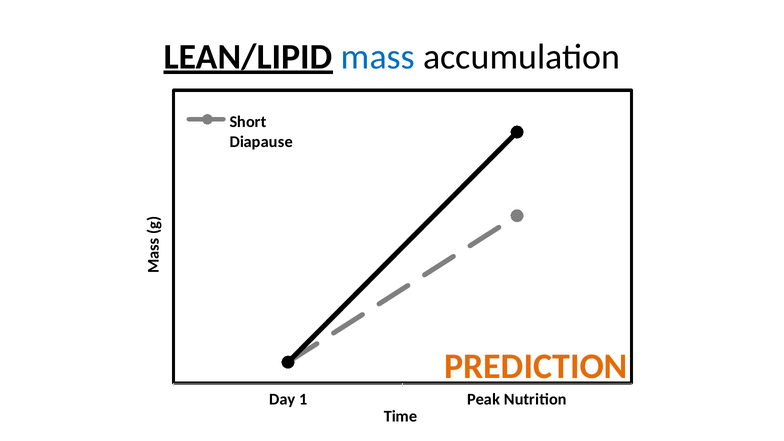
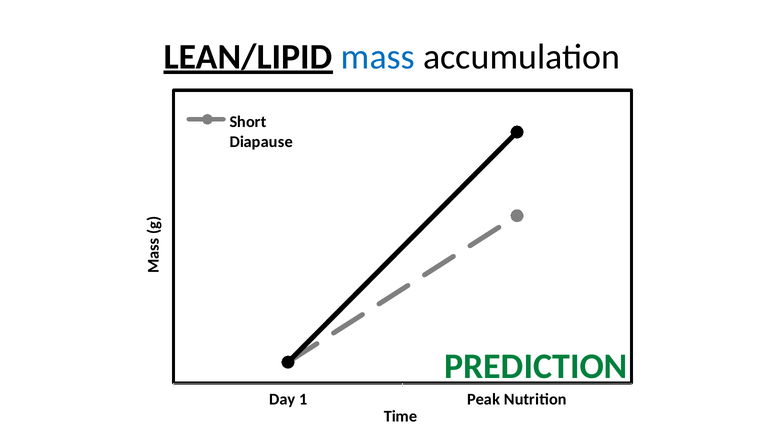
PREDICTION colour: orange -> green
